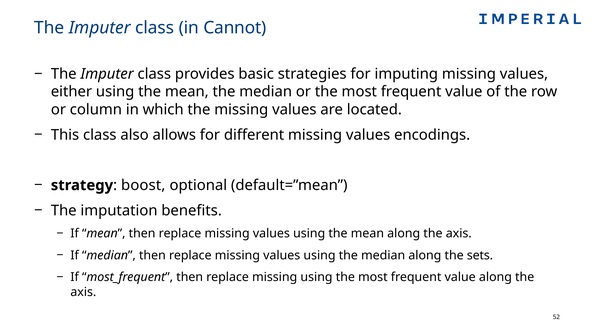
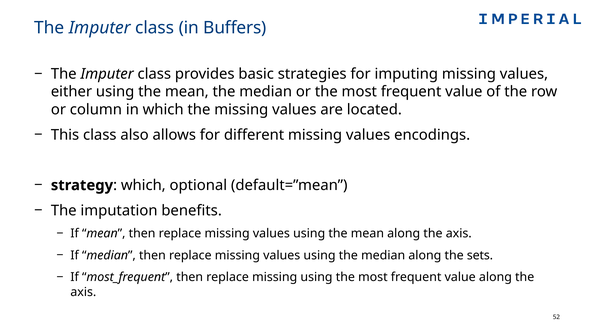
Cannot: Cannot -> Buffers
boost at (143, 185): boost -> which
